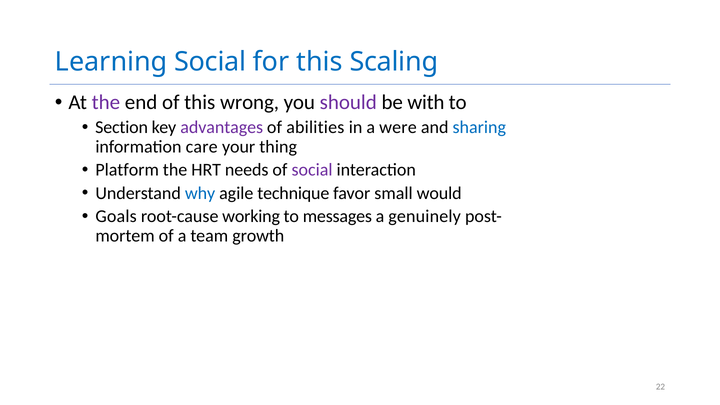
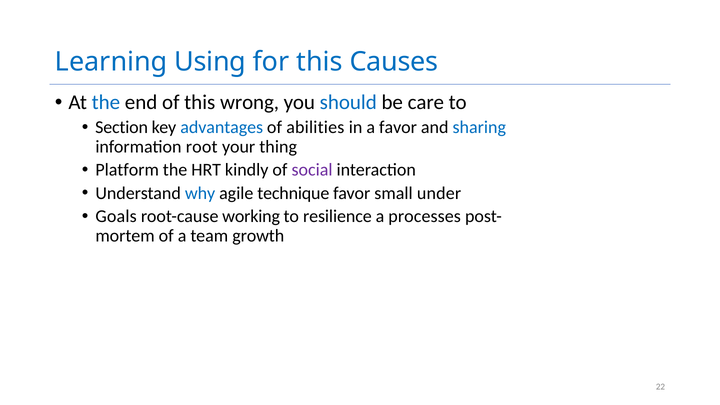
Learning Social: Social -> Using
Scaling: Scaling -> Causes
the at (106, 103) colour: purple -> blue
should colour: purple -> blue
with: with -> care
advantages colour: purple -> blue
a were: were -> favor
care: care -> root
needs: needs -> kindly
would: would -> under
messages: messages -> resilience
genuinely: genuinely -> processes
